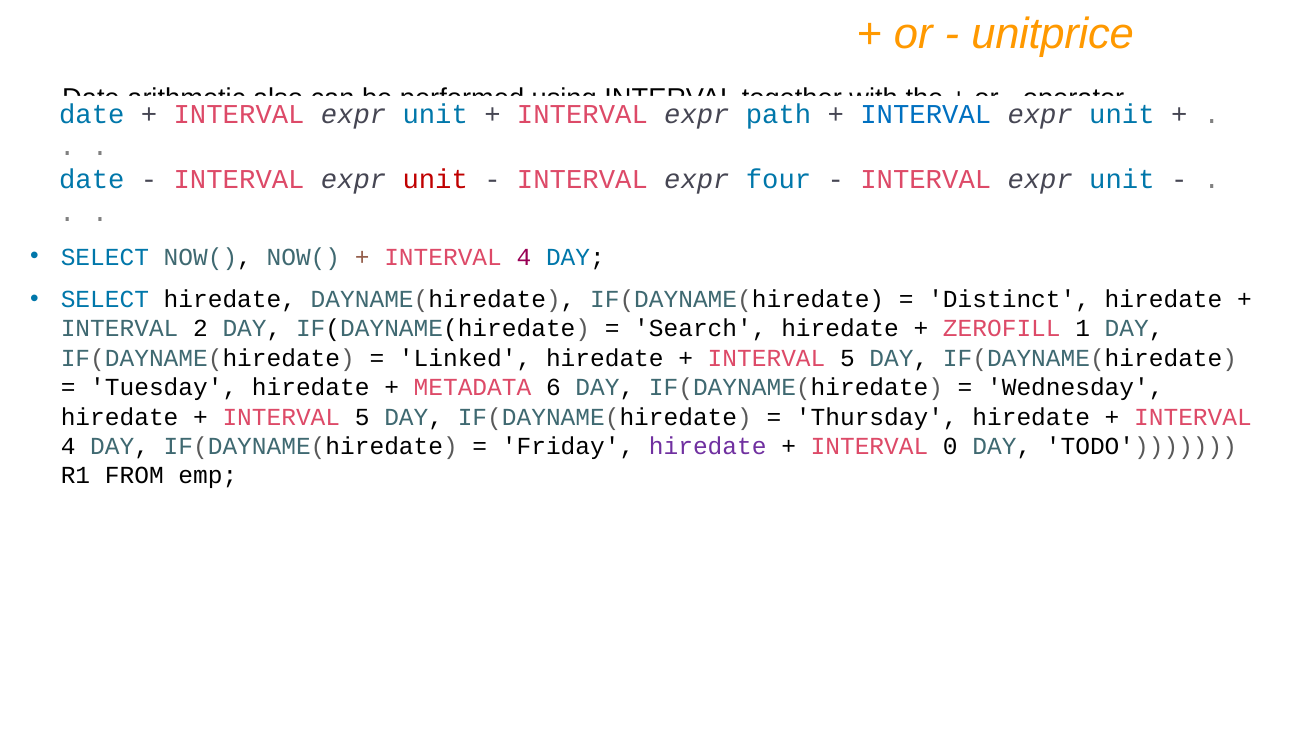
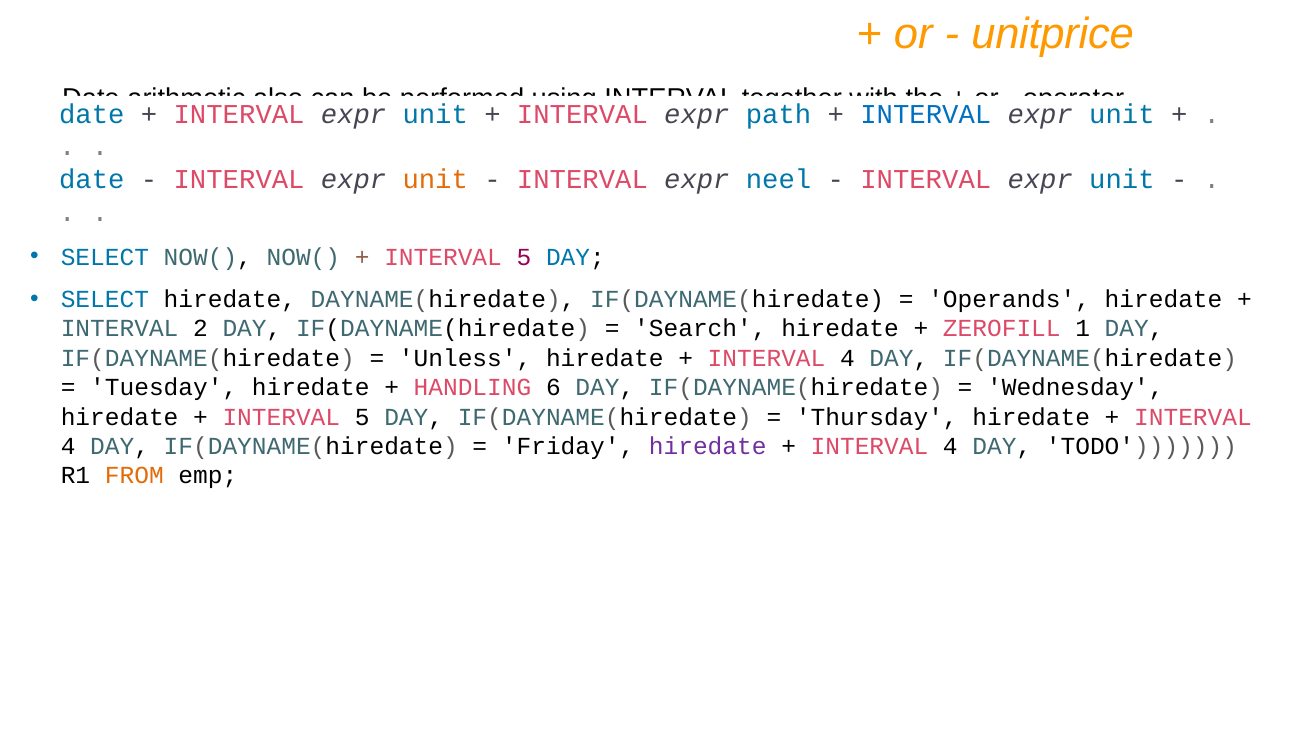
unit at (435, 179) colour: red -> orange
four: four -> neel
4 at (524, 257): 4 -> 5
Distinct: Distinct -> Operands
Linked: Linked -> Unless
5 at (847, 358): 5 -> 4
METADATA: METADATA -> HANDLING
0 at (950, 446): 0 -> 4
FROM colour: black -> orange
